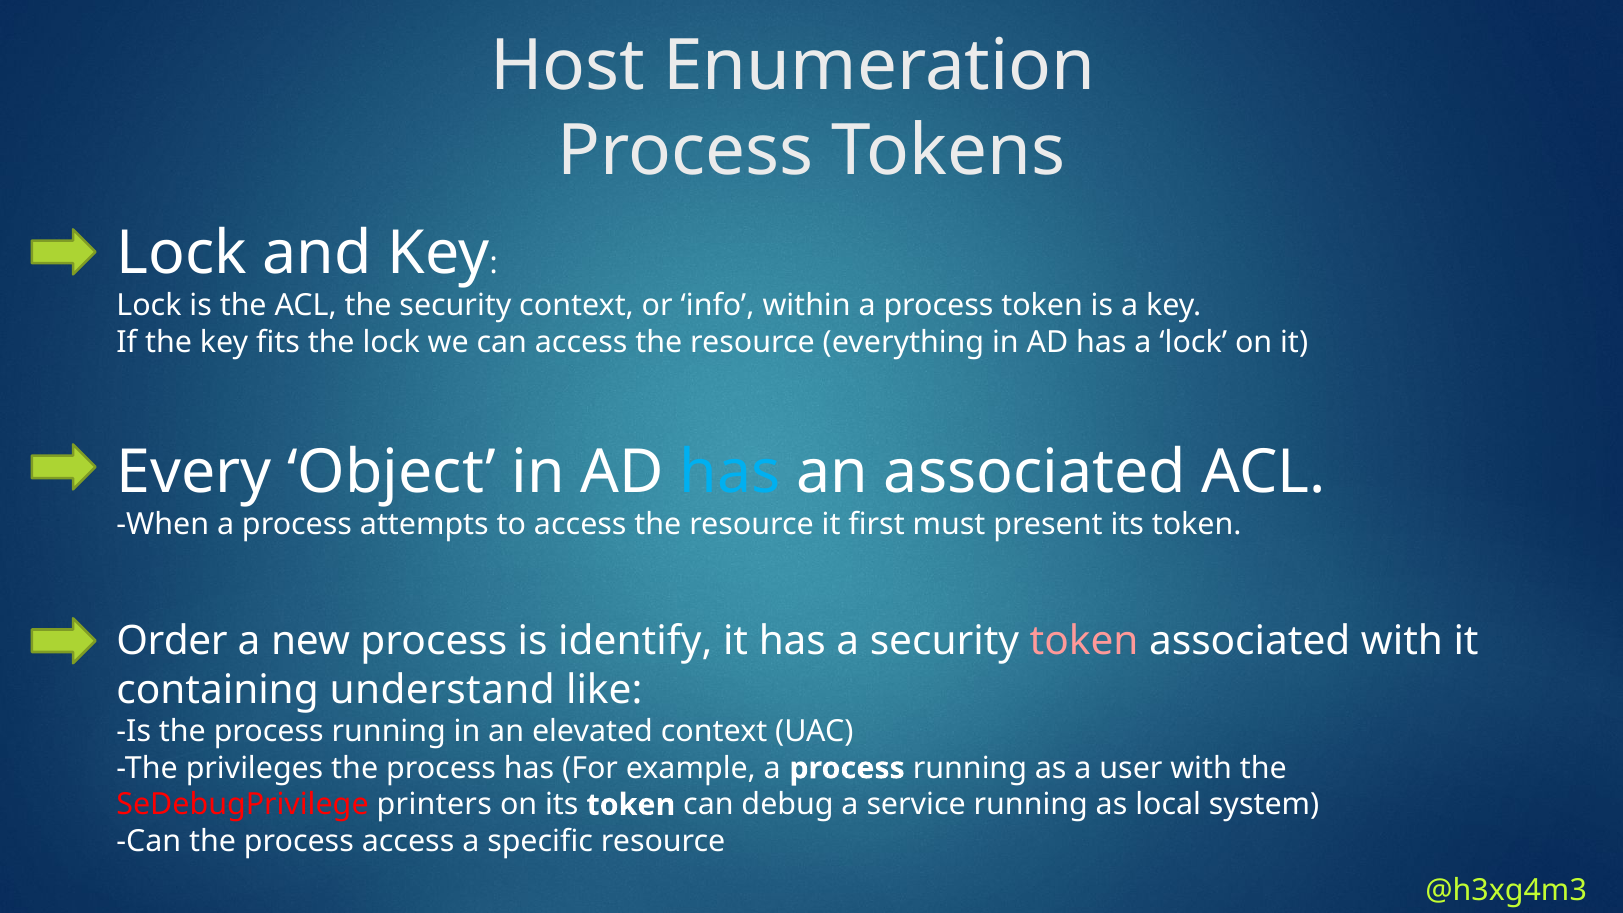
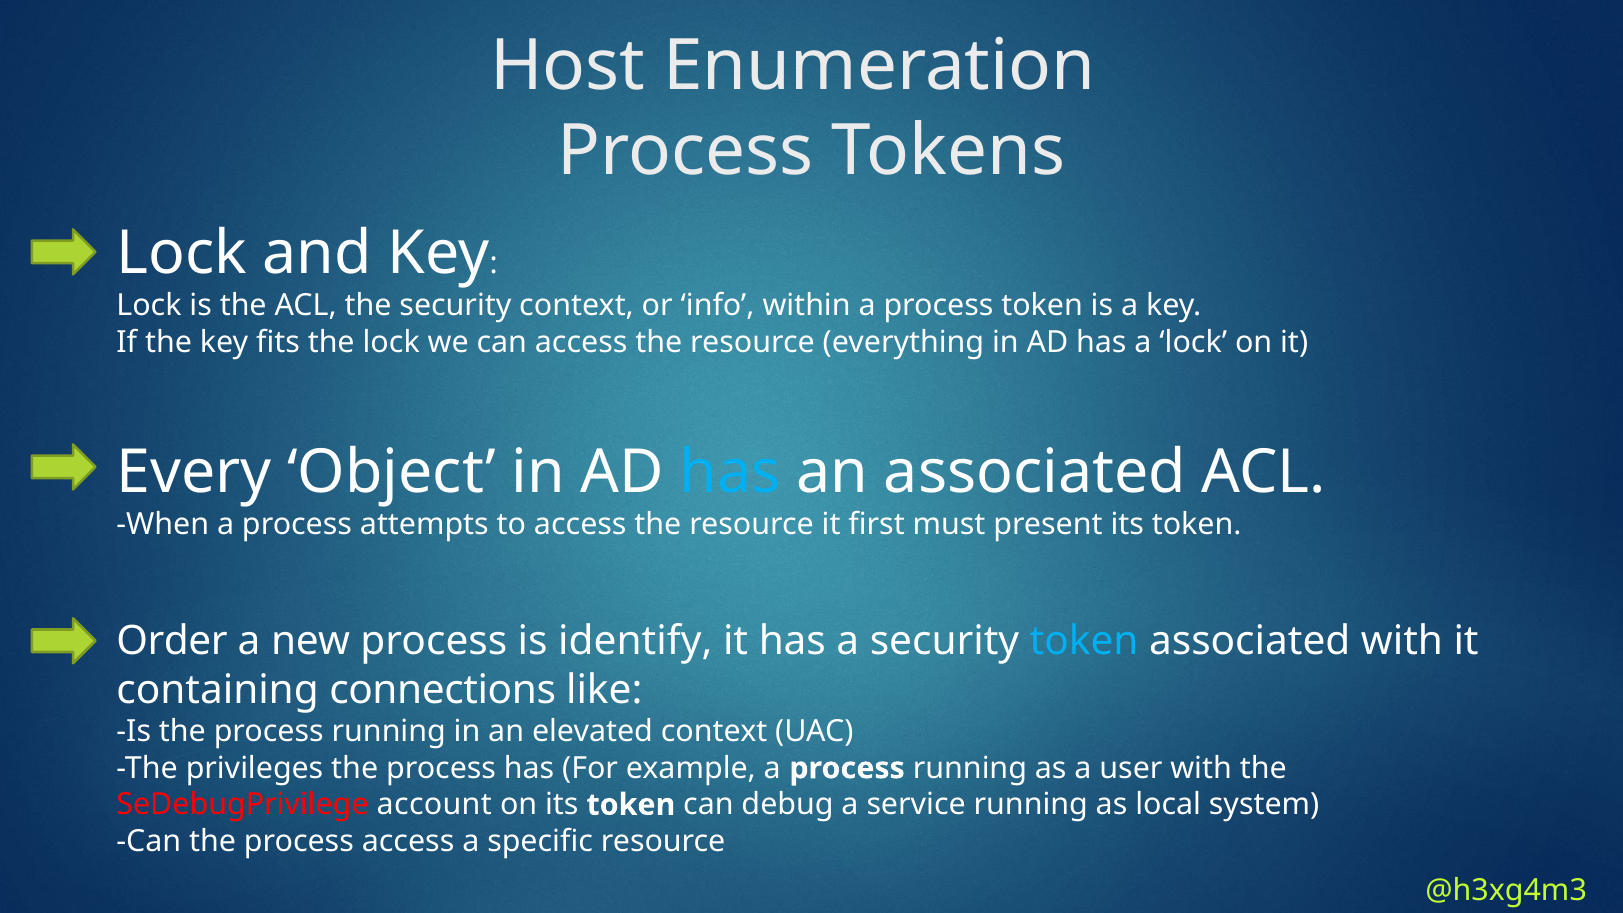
token at (1084, 641) colour: pink -> light blue
understand: understand -> connections
printers: printers -> account
